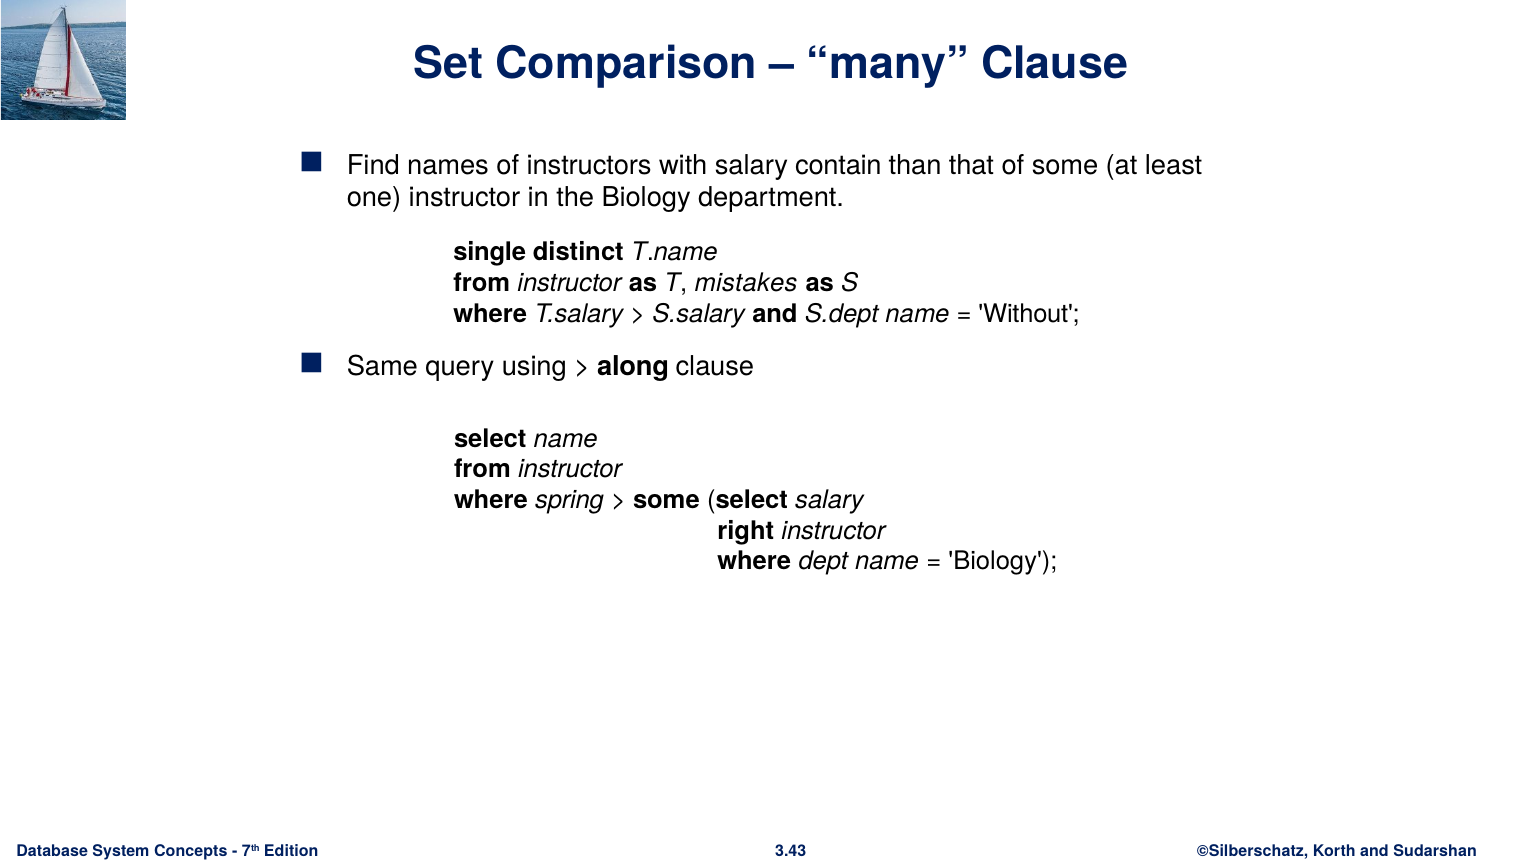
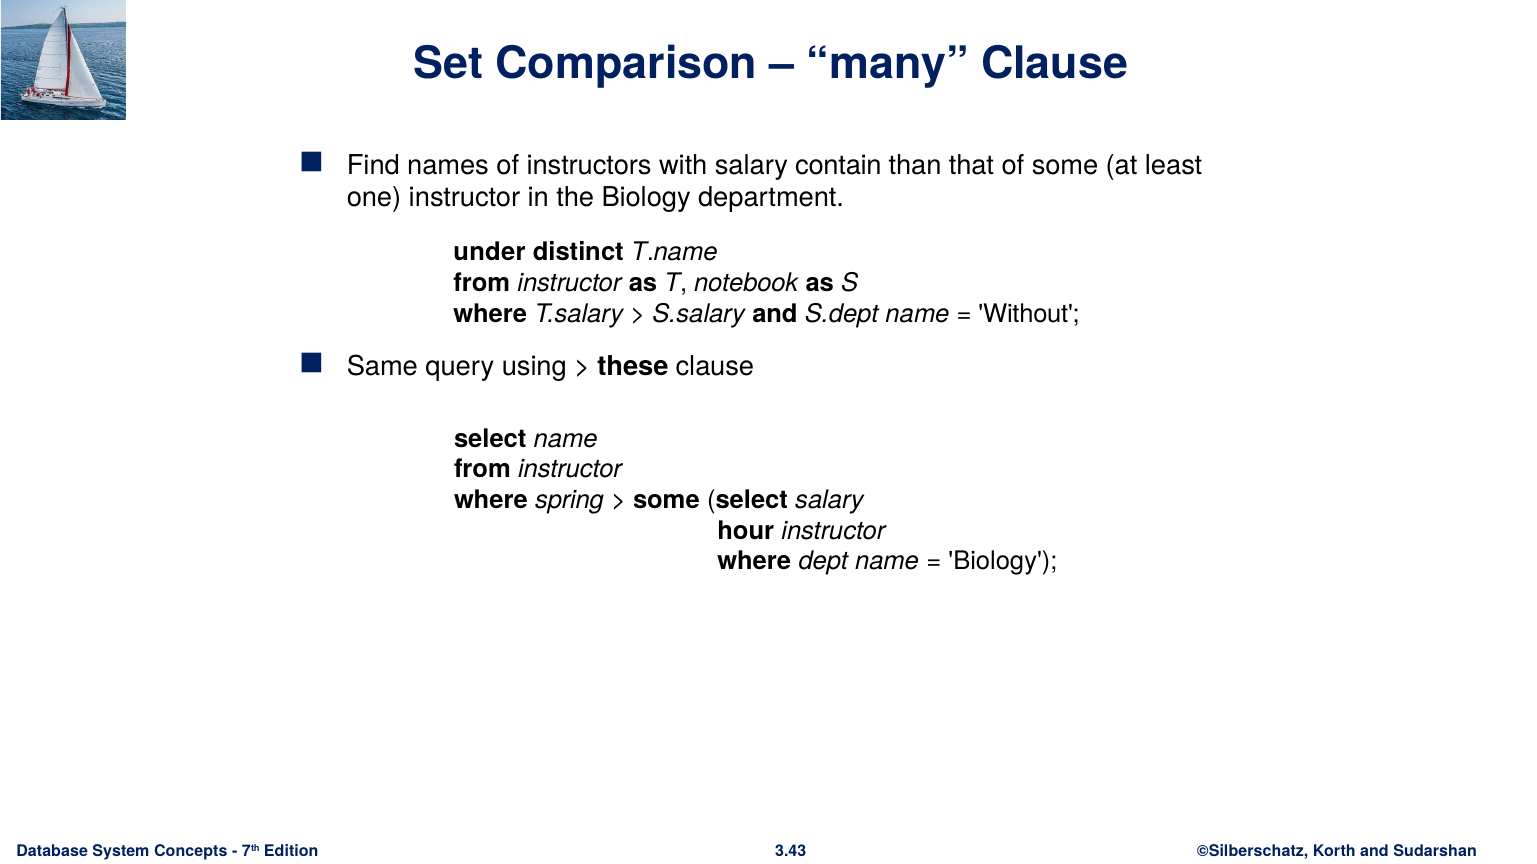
single: single -> under
mistakes: mistakes -> notebook
along: along -> these
right: right -> hour
